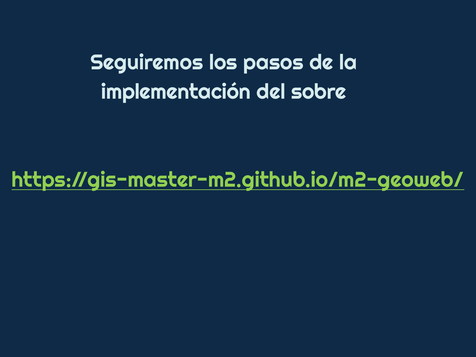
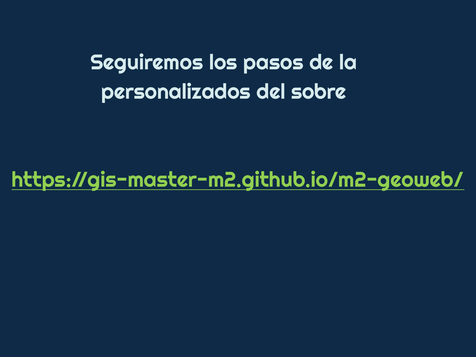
implementación: implementación -> personalizados
